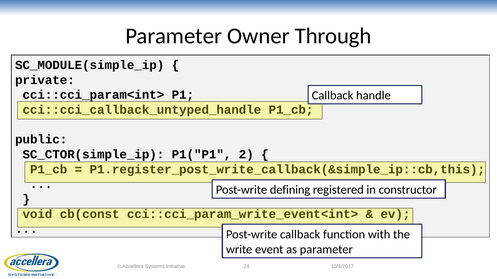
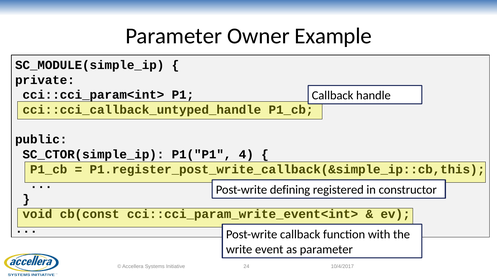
Through: Through -> Example
2: 2 -> 4
